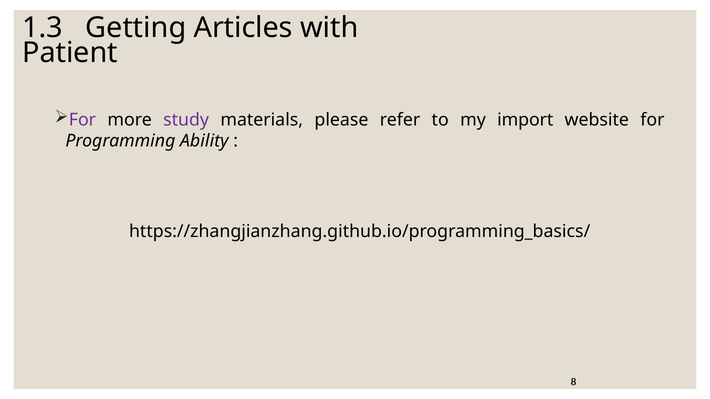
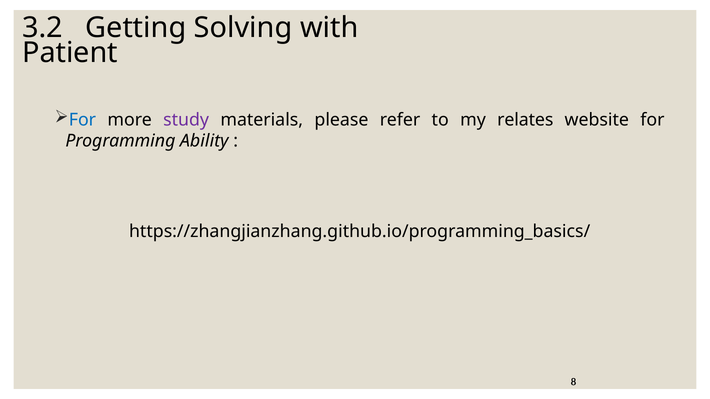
1.3: 1.3 -> 3.2
Articles: Articles -> Solving
For at (82, 120) colour: purple -> blue
import: import -> relates
